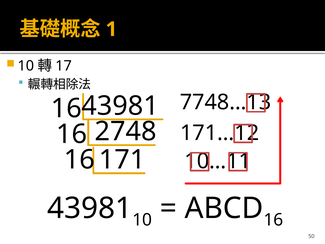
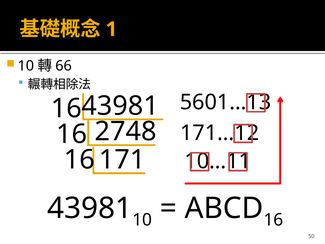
17: 17 -> 66
7748…13: 7748…13 -> 5601…13
